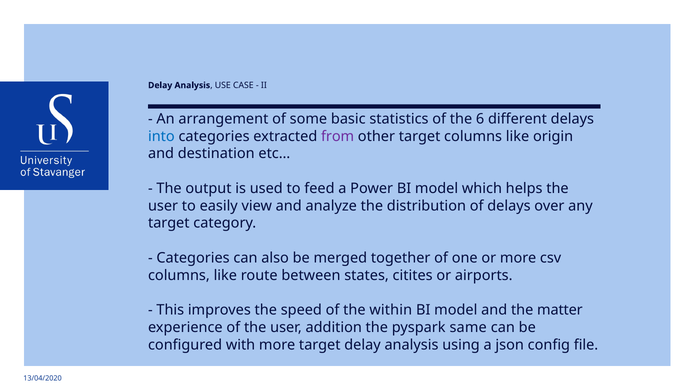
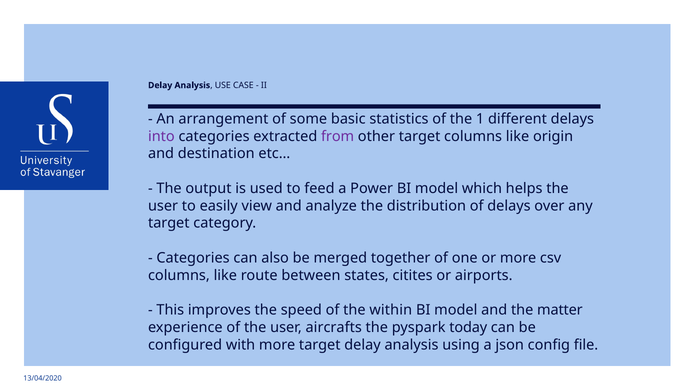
6: 6 -> 1
into colour: blue -> purple
addition: addition -> aircrafts
same: same -> today
